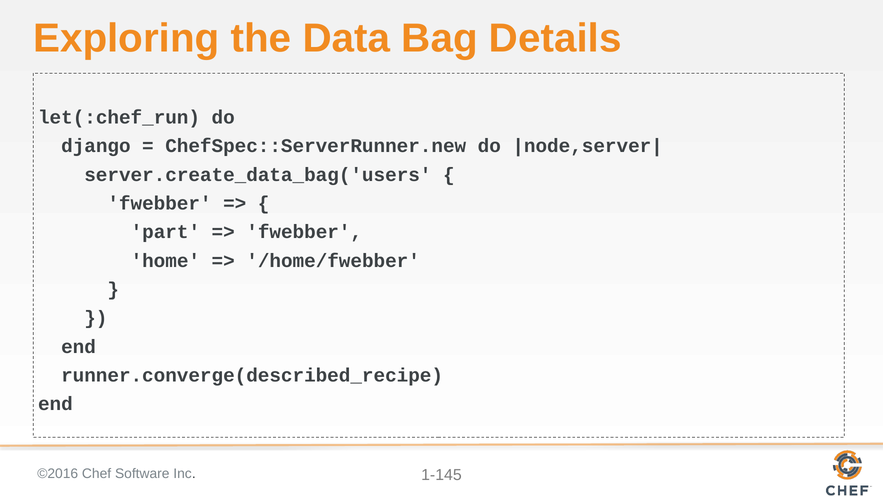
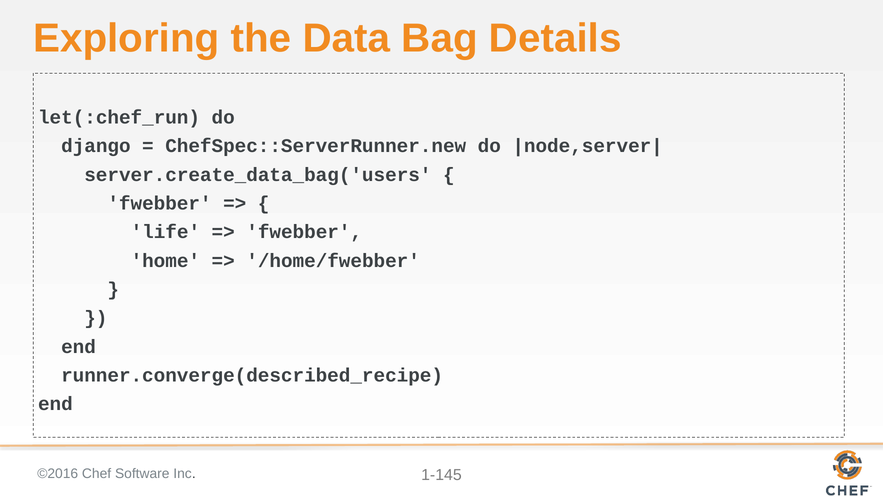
part: part -> life
